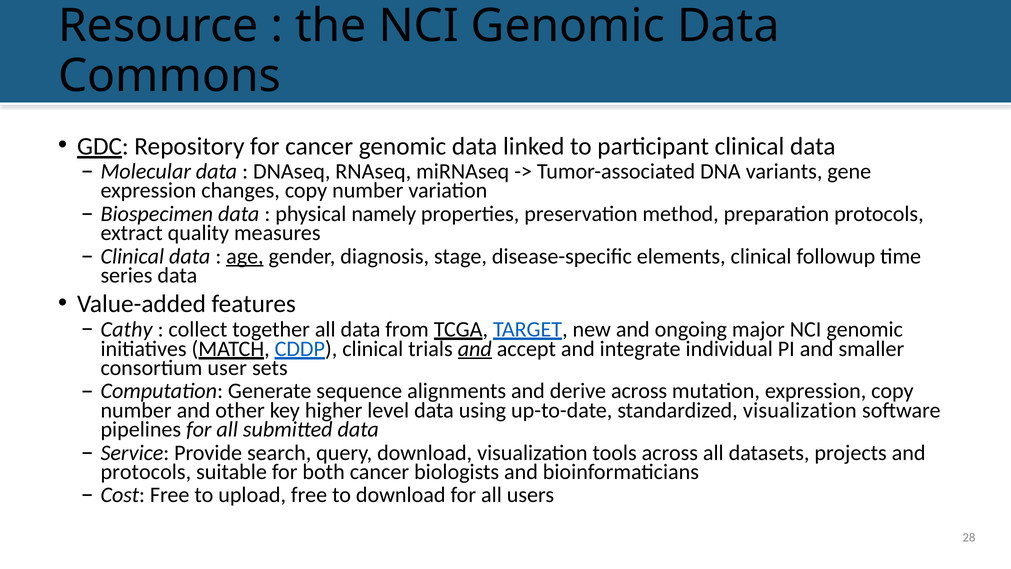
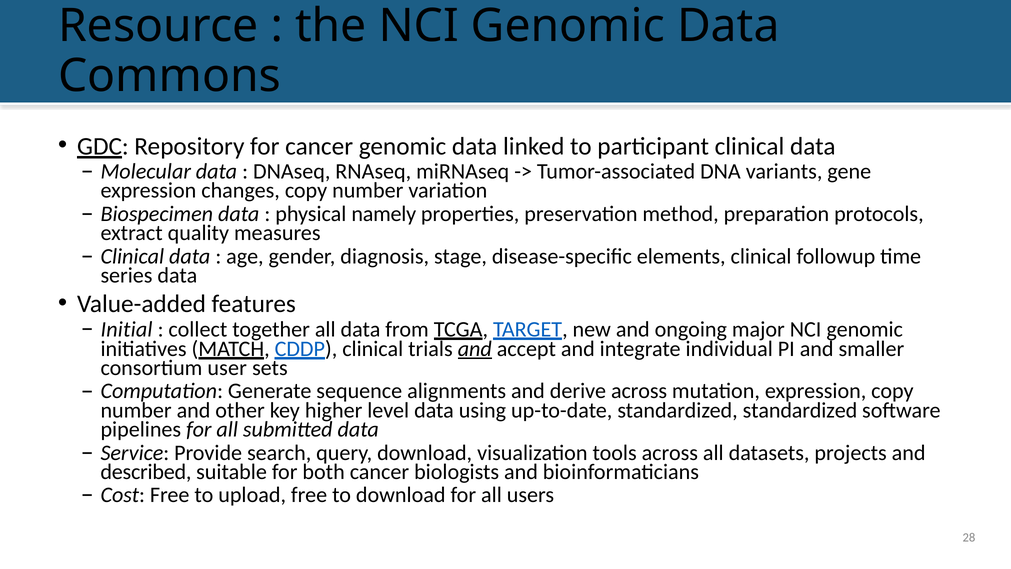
age underline: present -> none
Cathy: Cathy -> Initial
standardized visualization: visualization -> standardized
protocols at (146, 472): protocols -> described
